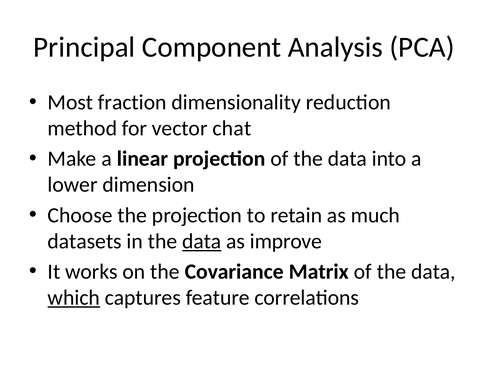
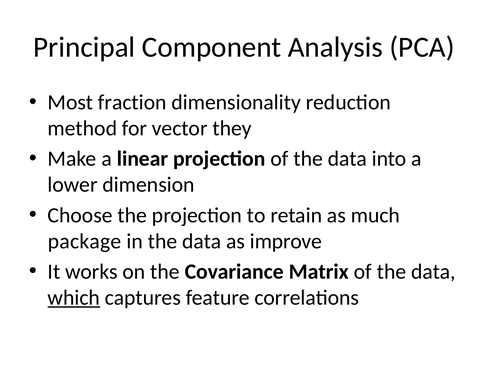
chat: chat -> they
datasets: datasets -> package
data at (202, 241) underline: present -> none
